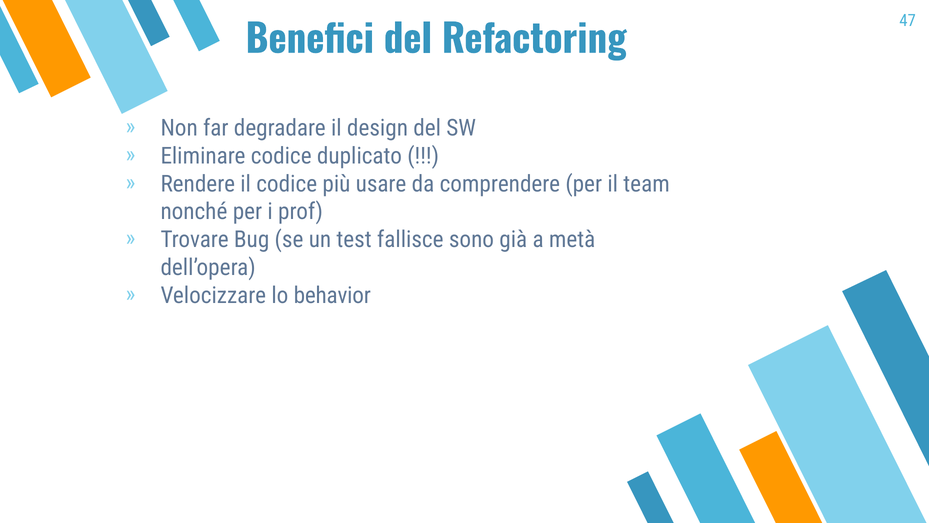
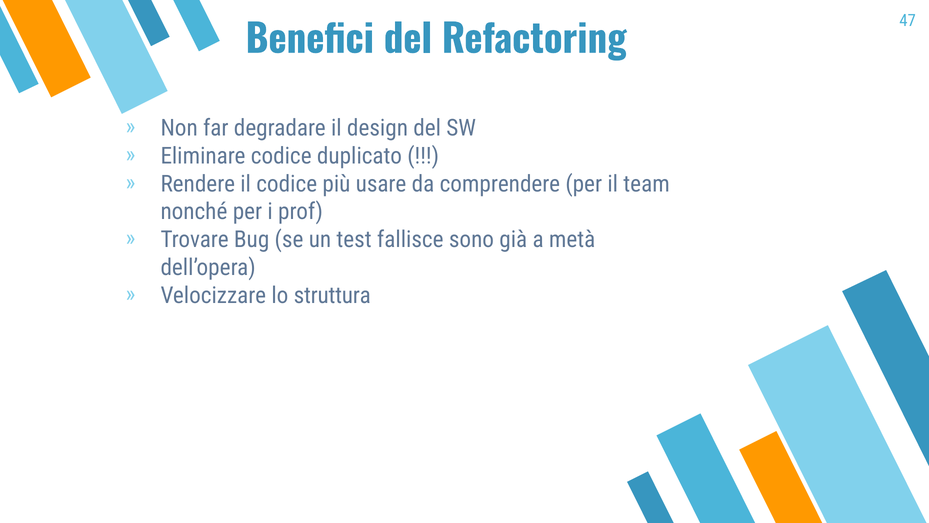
behavior: behavior -> struttura
